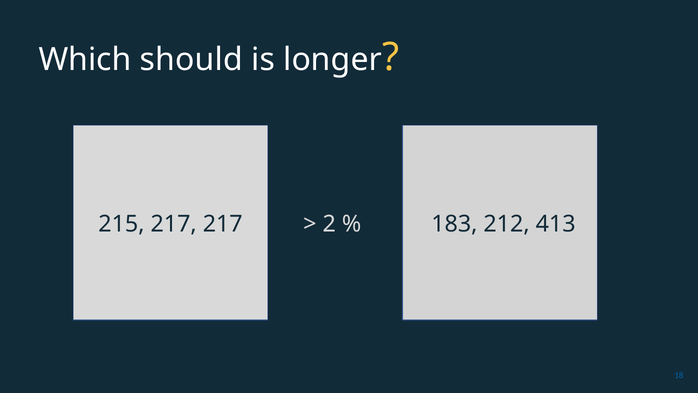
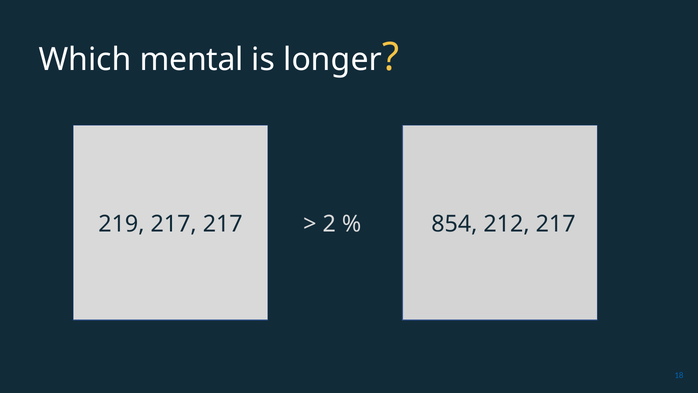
should: should -> mental
215: 215 -> 219
183: 183 -> 854
212 413: 413 -> 217
